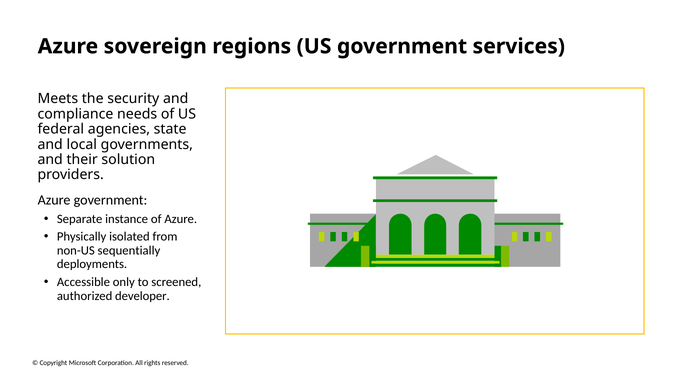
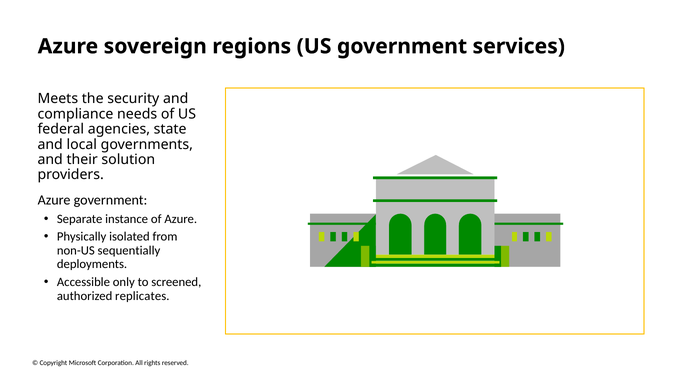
developer: developer -> replicates
